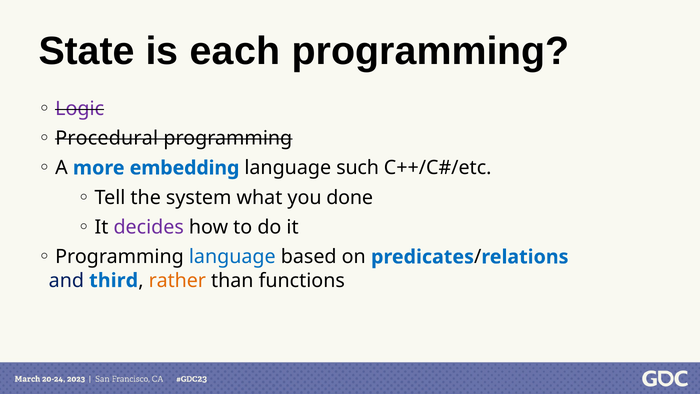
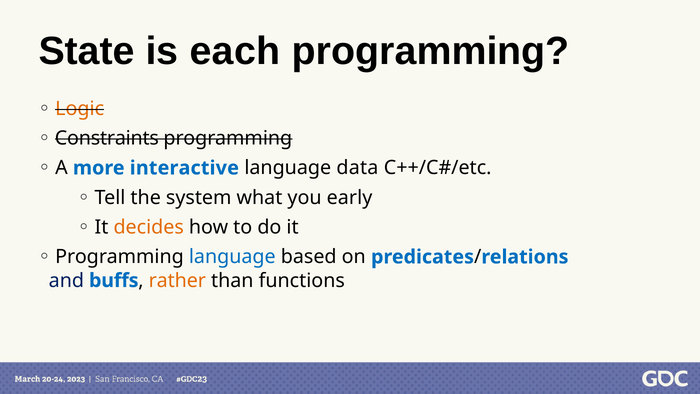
Logic colour: purple -> orange
Procedural: Procedural -> Constraints
embedding: embedding -> interactive
such: such -> data
done: done -> early
decides colour: purple -> orange
third: third -> buffs
